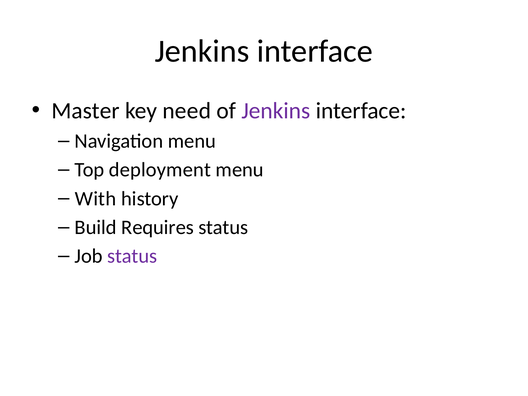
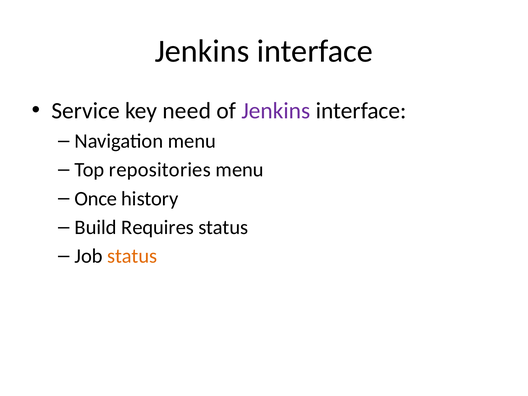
Master: Master -> Service
deployment: deployment -> repositories
With: With -> Once
status at (132, 256) colour: purple -> orange
